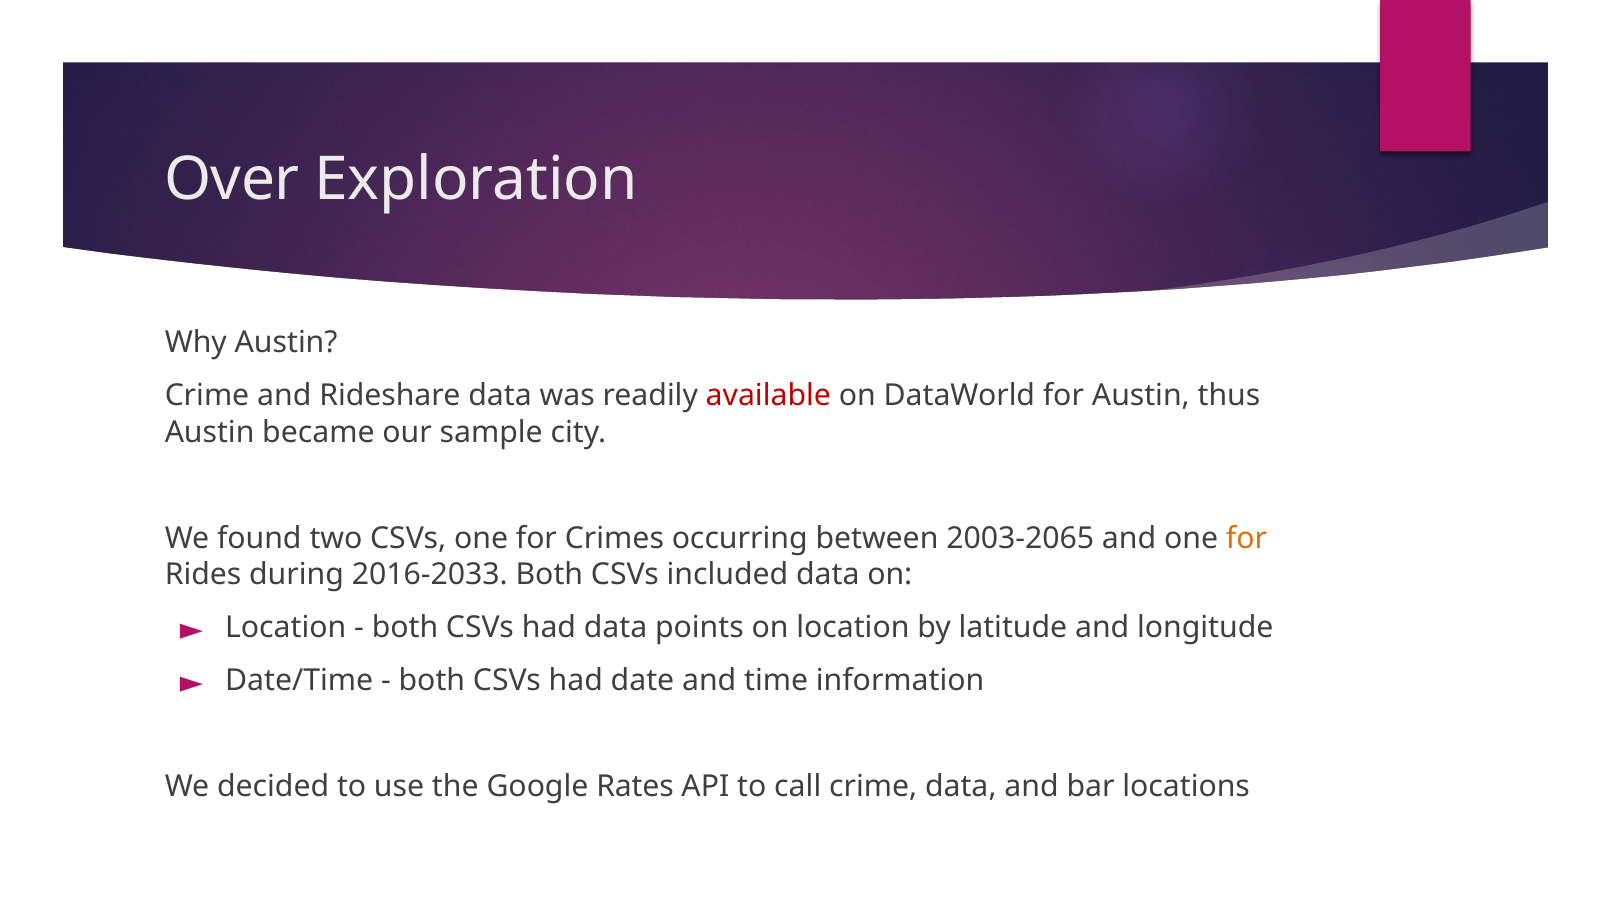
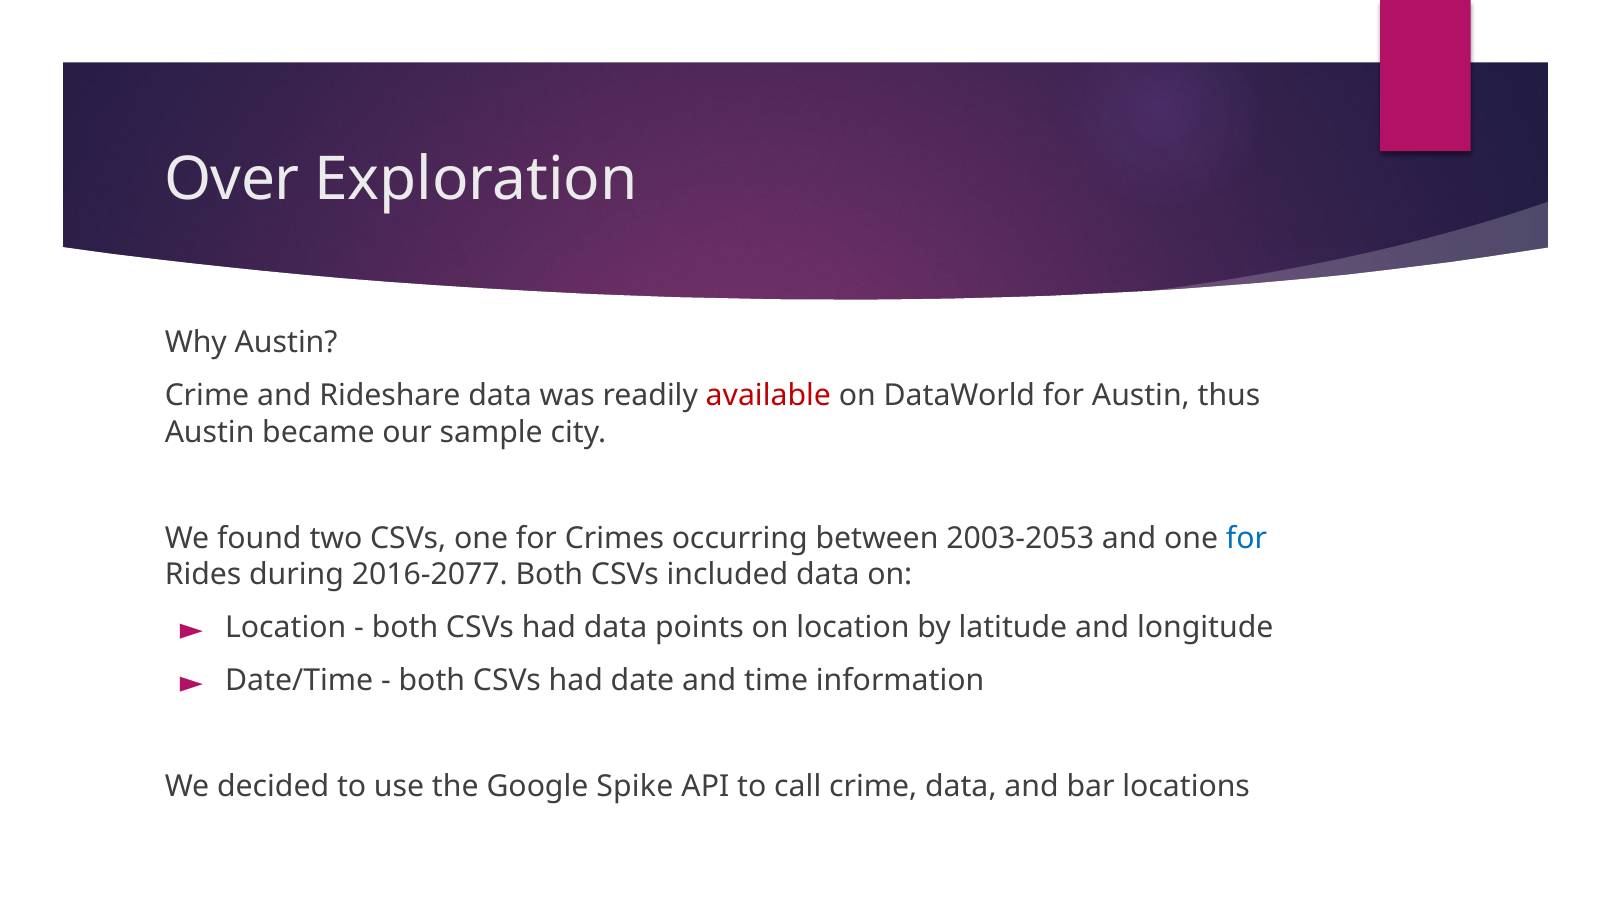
2003-2065: 2003-2065 -> 2003-2053
for at (1246, 538) colour: orange -> blue
2016-2033: 2016-2033 -> 2016-2077
Rates: Rates -> Spike
